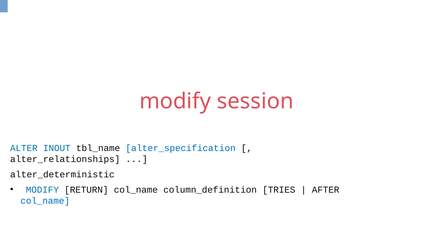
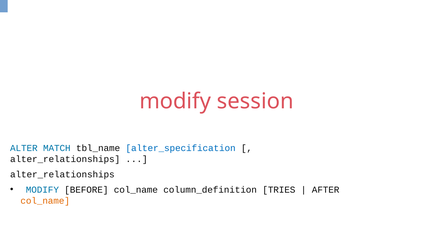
INOUT: INOUT -> MATCH
alter_deterministic at (62, 174): alter_deterministic -> alter_relationships
RETURN: RETURN -> BEFORE
col_name at (45, 201) colour: blue -> orange
